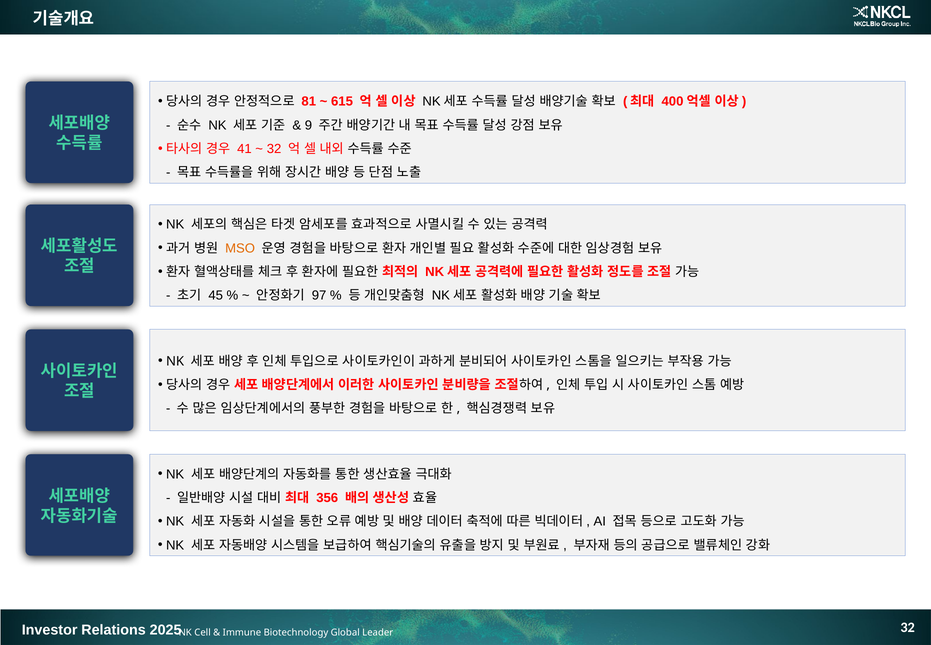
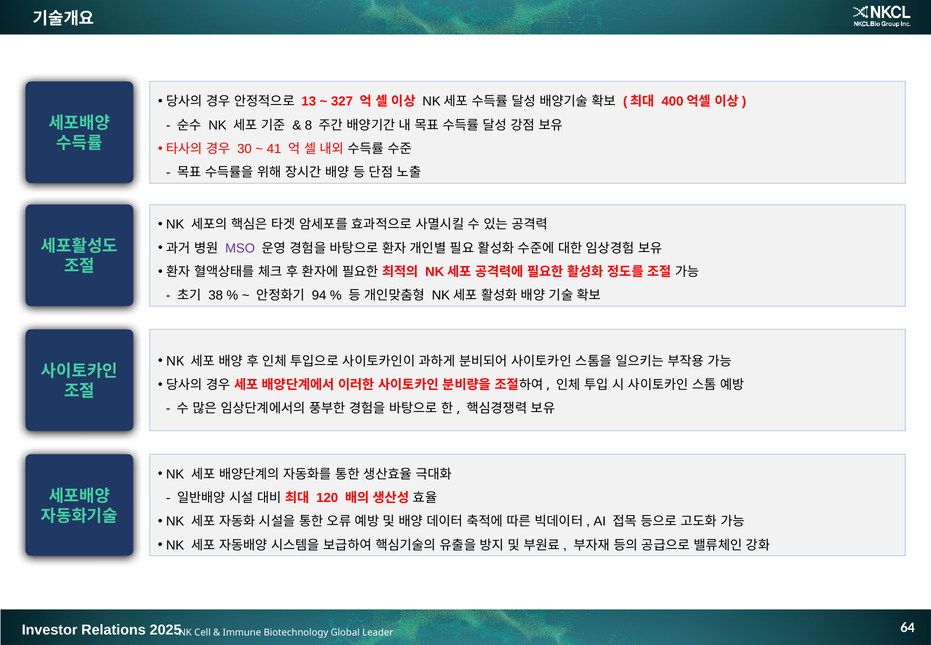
81: 81 -> 13
615: 615 -> 327
9: 9 -> 8
41: 41 -> 30
32 at (274, 149): 32 -> 41
MSO colour: orange -> purple
45: 45 -> 38
97: 97 -> 94
356: 356 -> 120
32 at (908, 627): 32 -> 64
